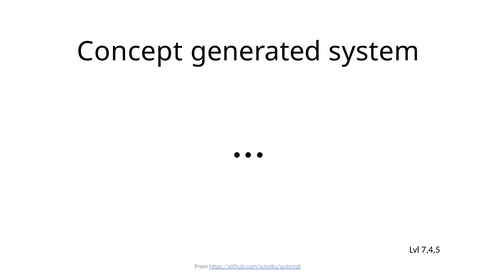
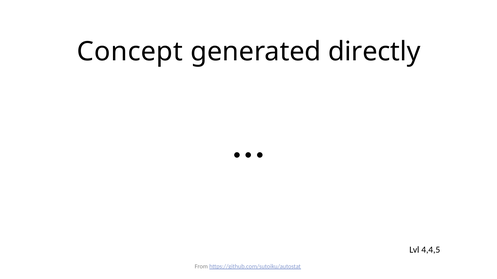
system: system -> directly
7,4,5: 7,4,5 -> 4,4,5
